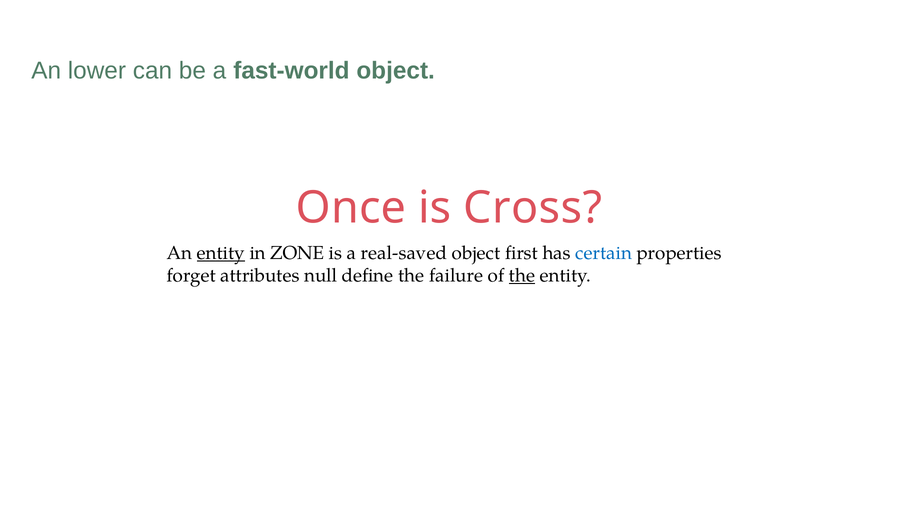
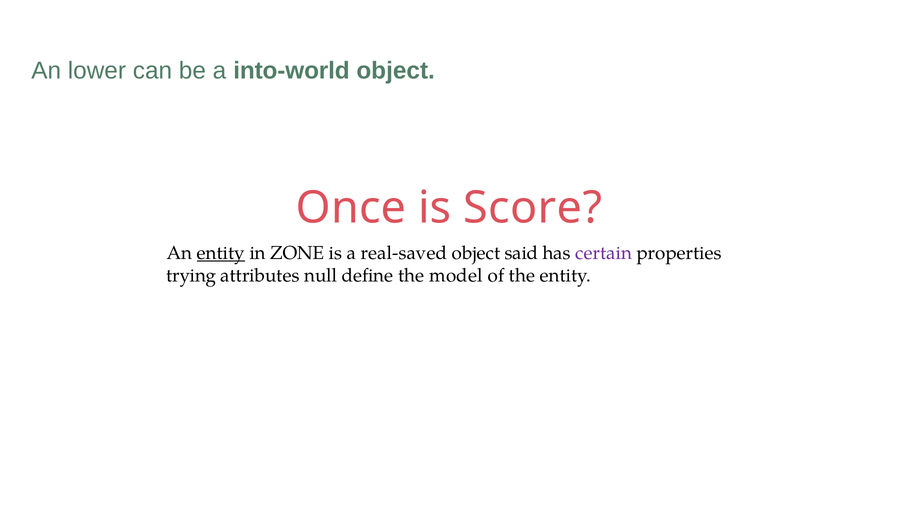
fast-world: fast-world -> into-world
Cross: Cross -> Score
first: first -> said
certain colour: blue -> purple
forget: forget -> trying
failure: failure -> model
the at (522, 275) underline: present -> none
